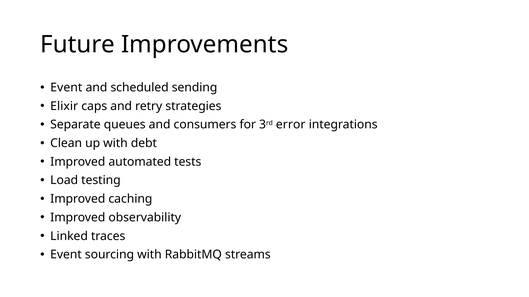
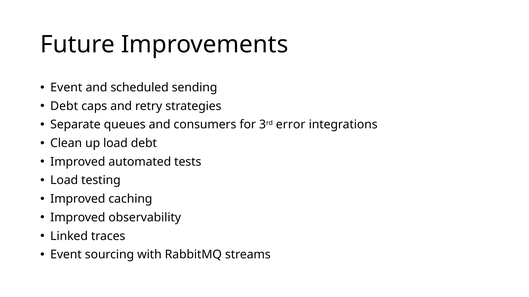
Elixir at (64, 106): Elixir -> Debt
up with: with -> load
